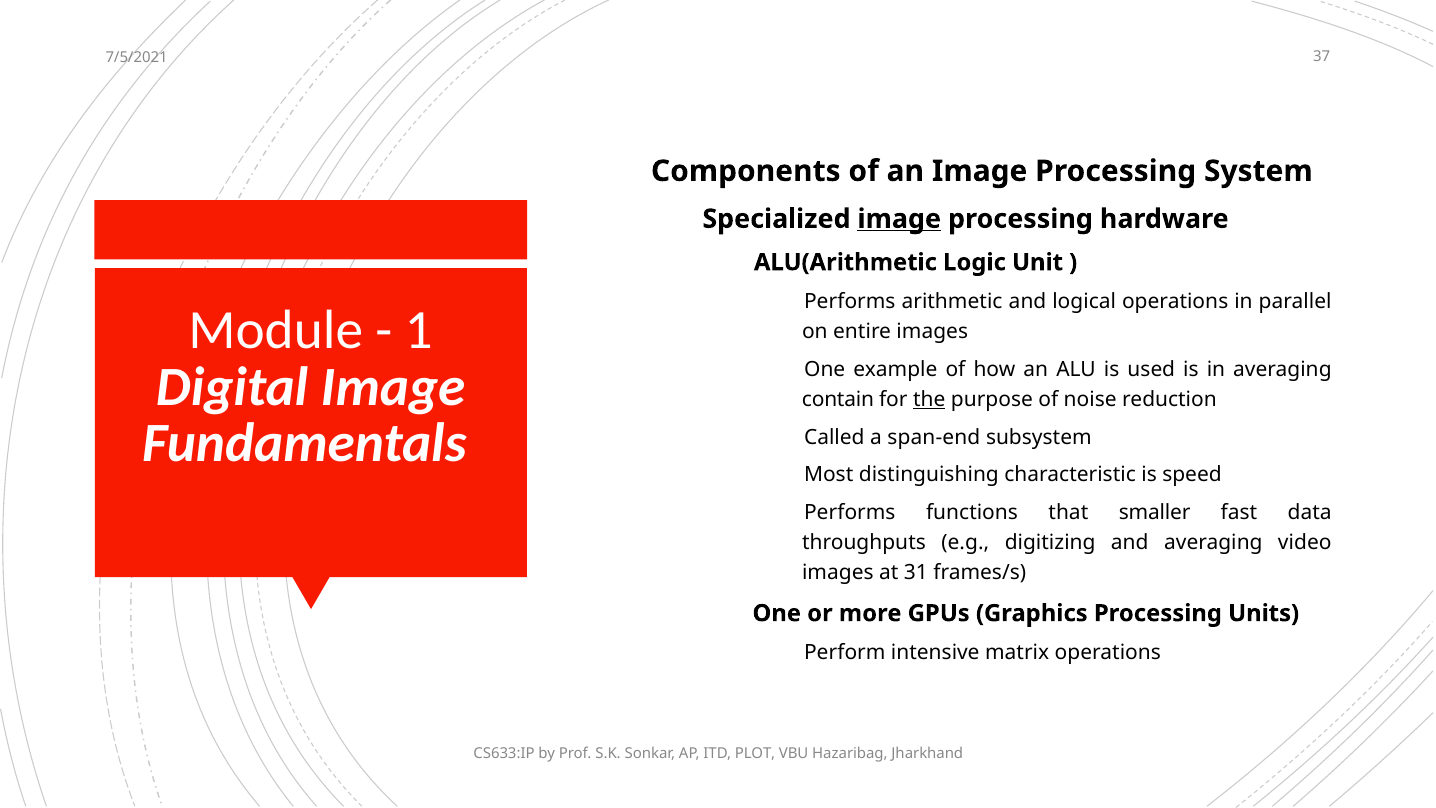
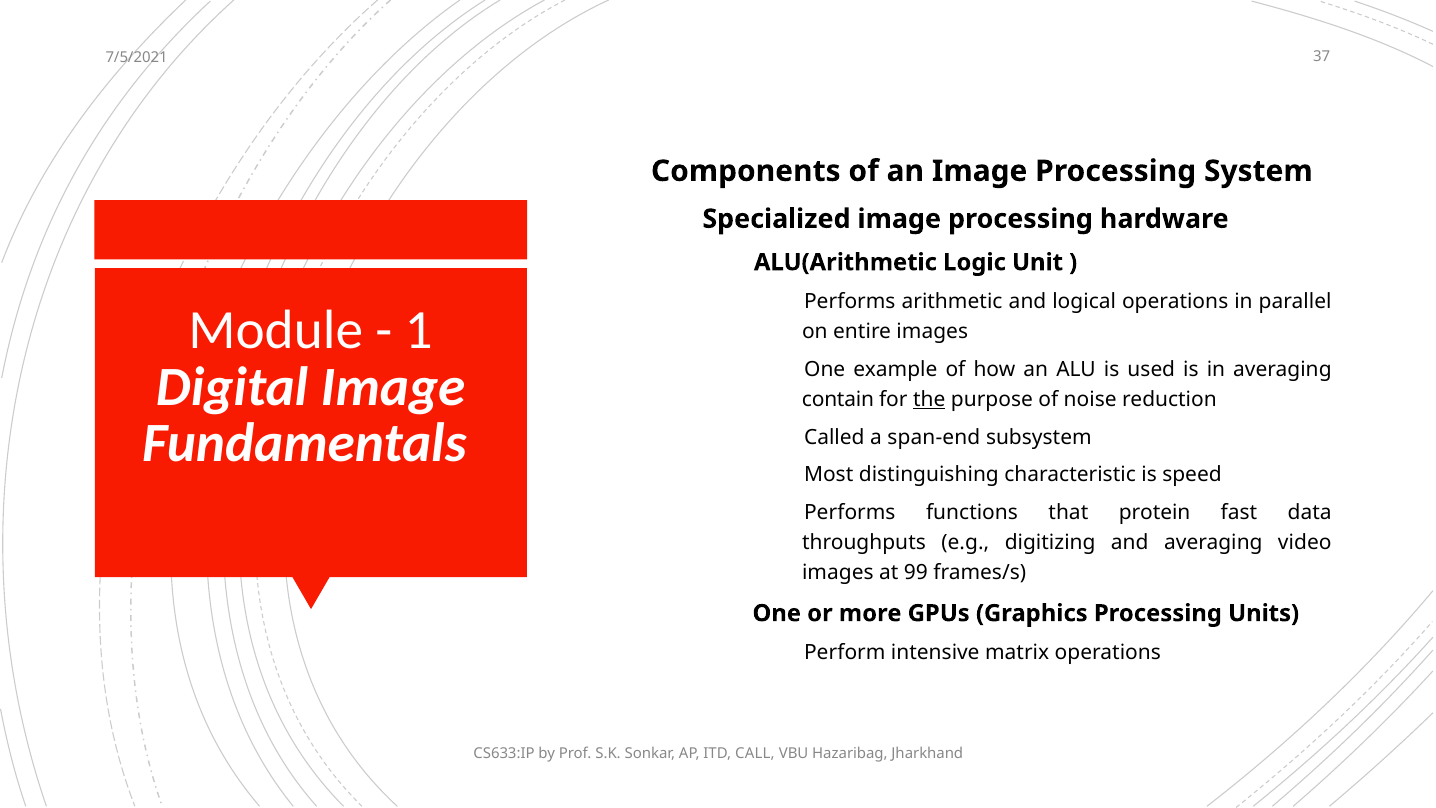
image at (899, 219) underline: present -> none
smaller: smaller -> protein
31: 31 -> 99
PLOT: PLOT -> CALL
